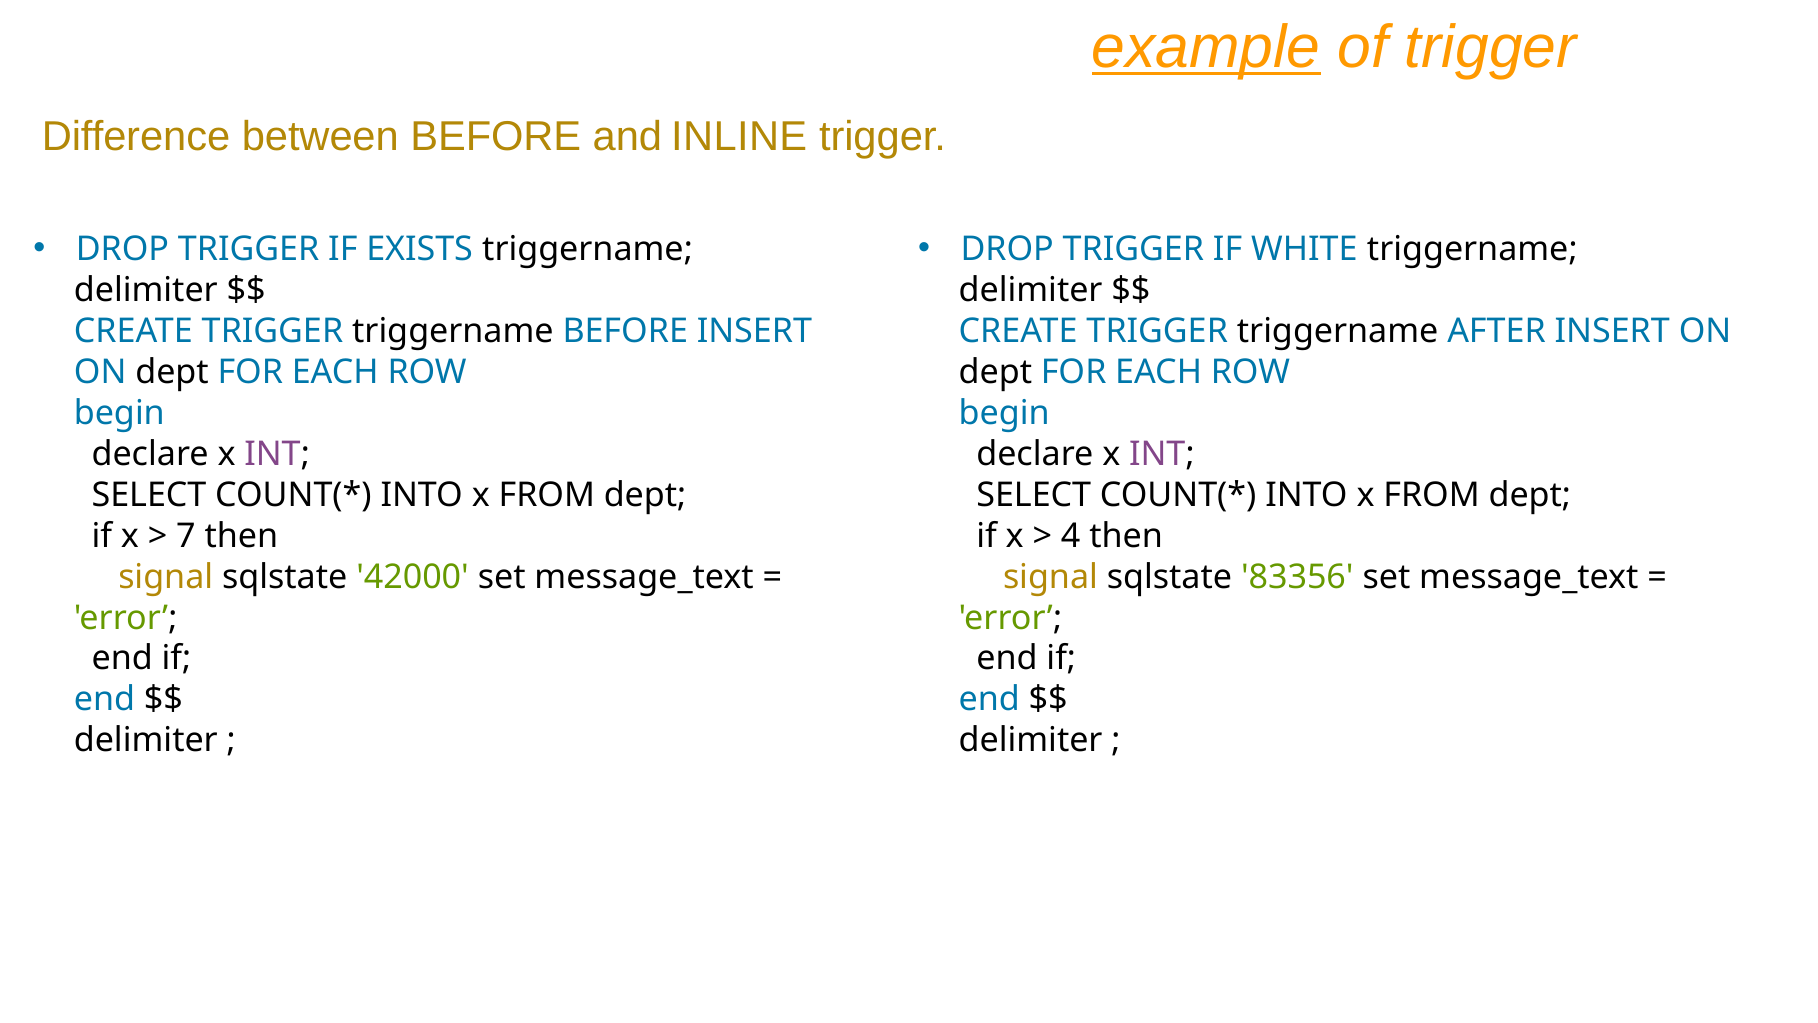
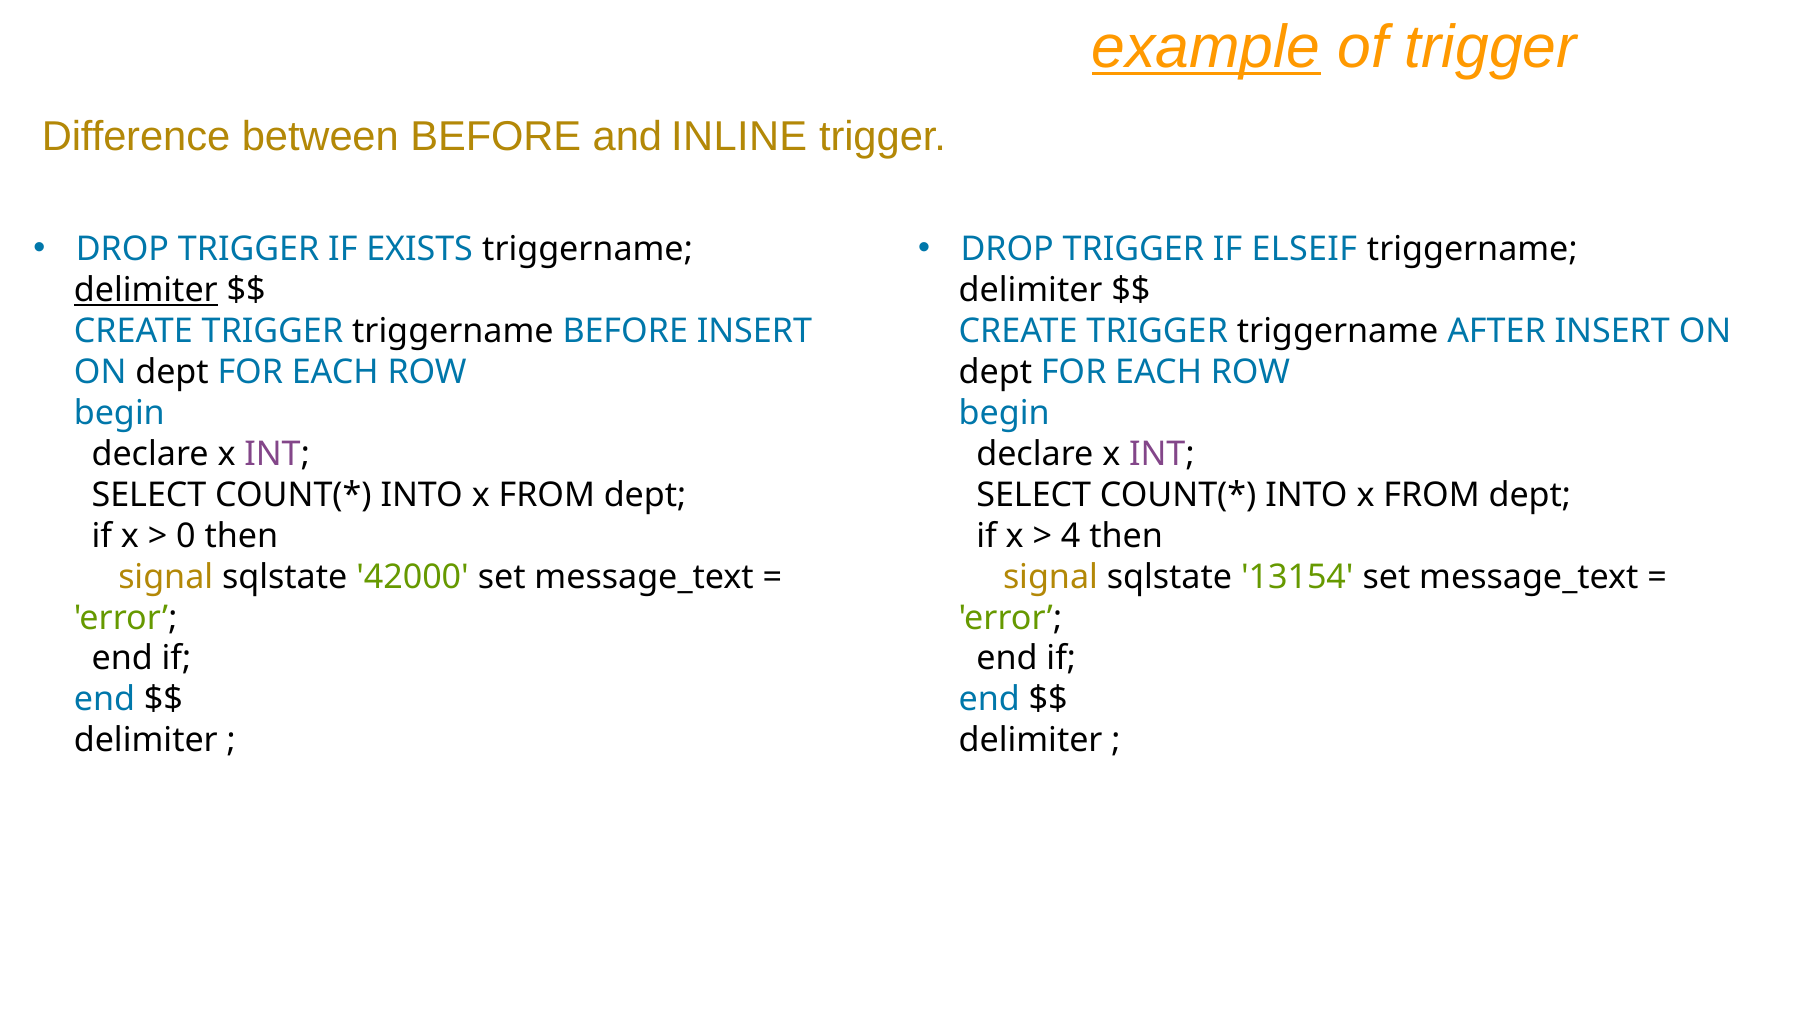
WHITE: WHITE -> ELSEIF
delimiter at (146, 290) underline: none -> present
7: 7 -> 0
83356: 83356 -> 13154
